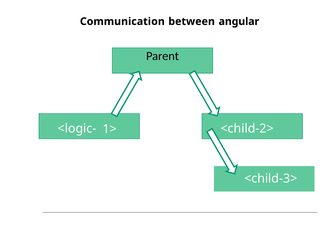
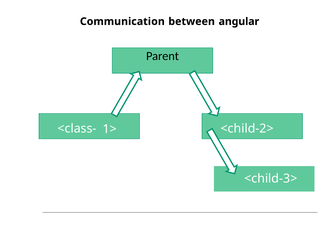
<logic-: <logic- -> <class-
